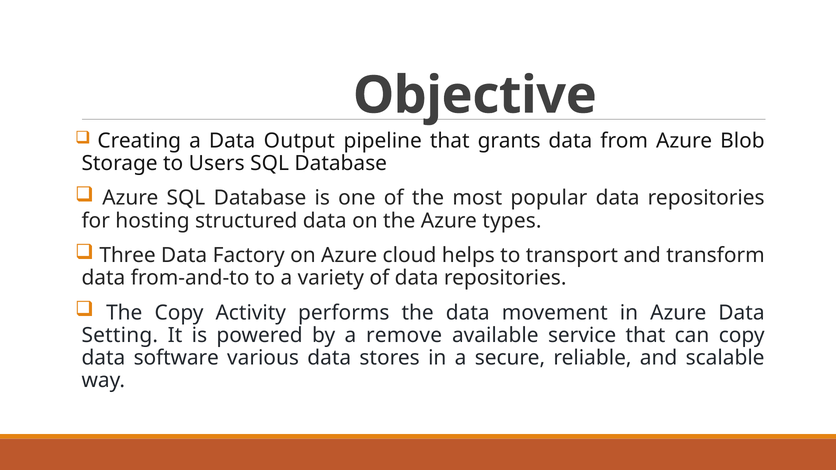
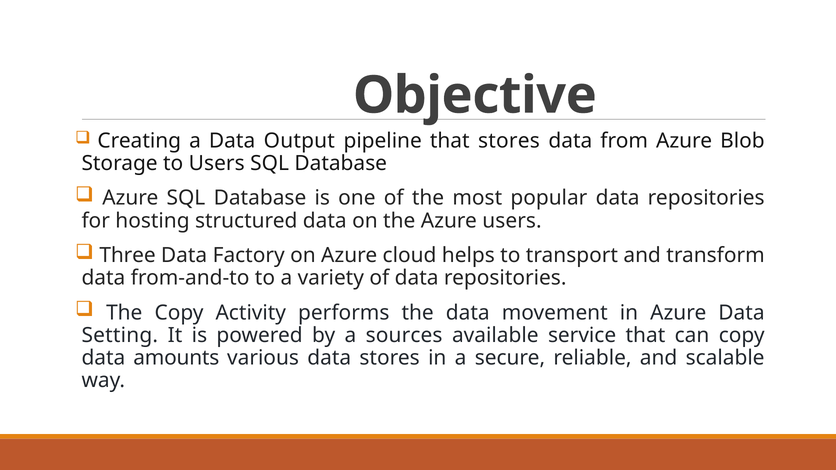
that grants: grants -> stores
Azure types: types -> users
remove: remove -> sources
software: software -> amounts
